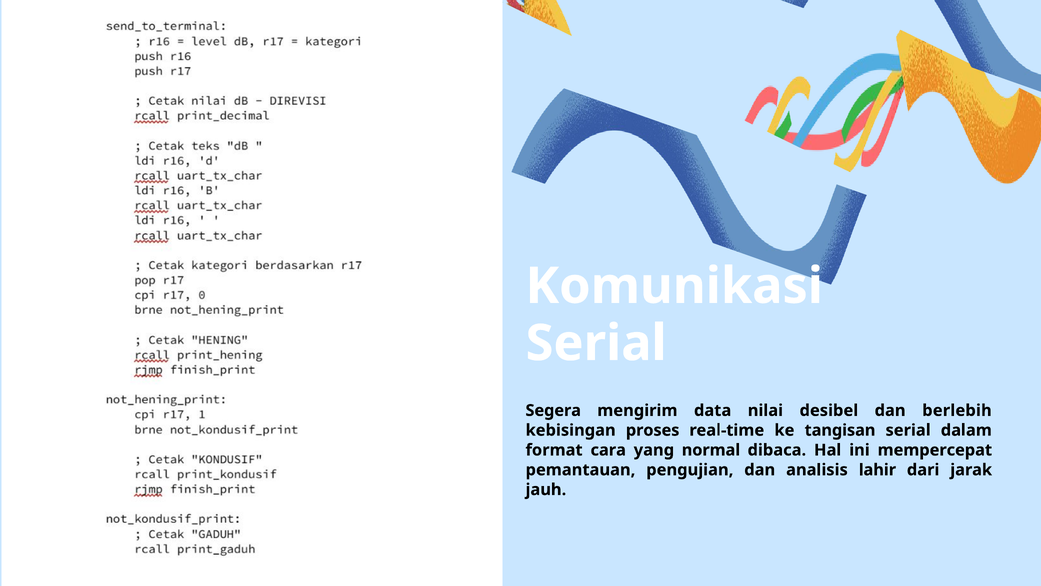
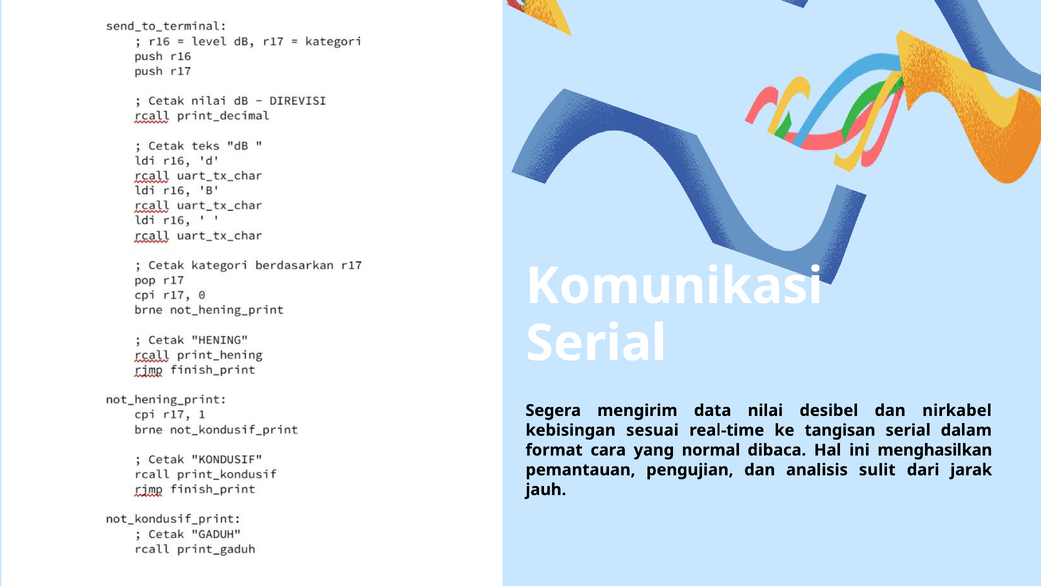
berlebih: berlebih -> nirkabel
proses: proses -> sesuai
mempercepat: mempercepat -> menghasilkan
lahir: lahir -> sulit
